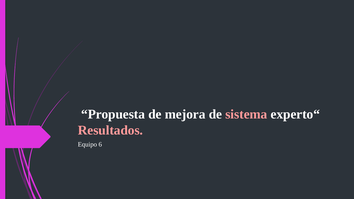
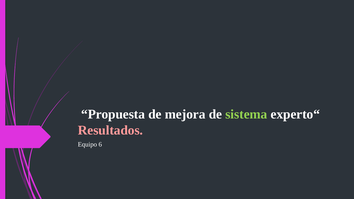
sistema colour: pink -> light green
